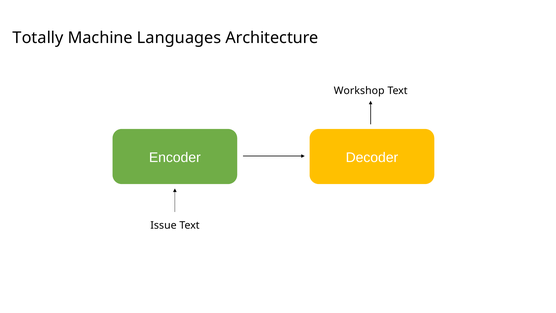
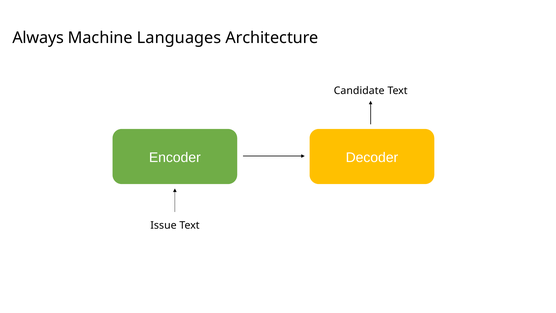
Totally: Totally -> Always
Workshop: Workshop -> Candidate
